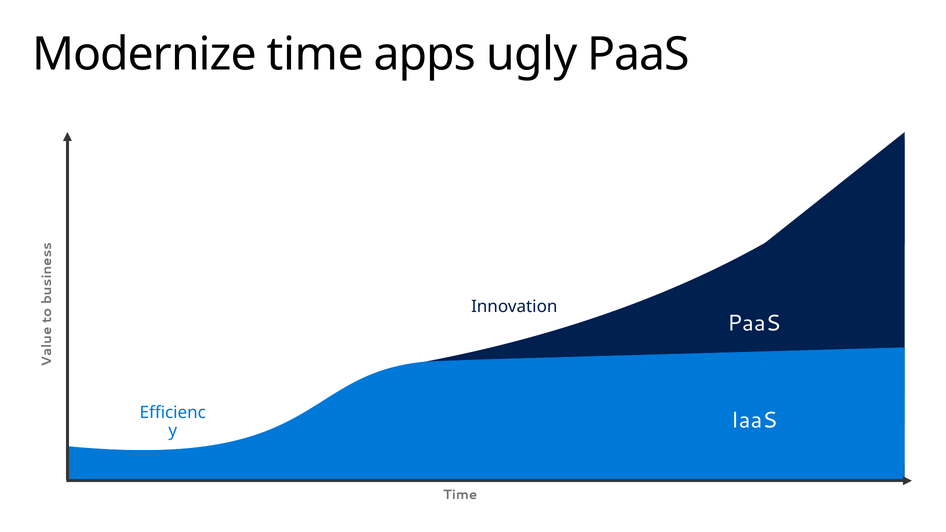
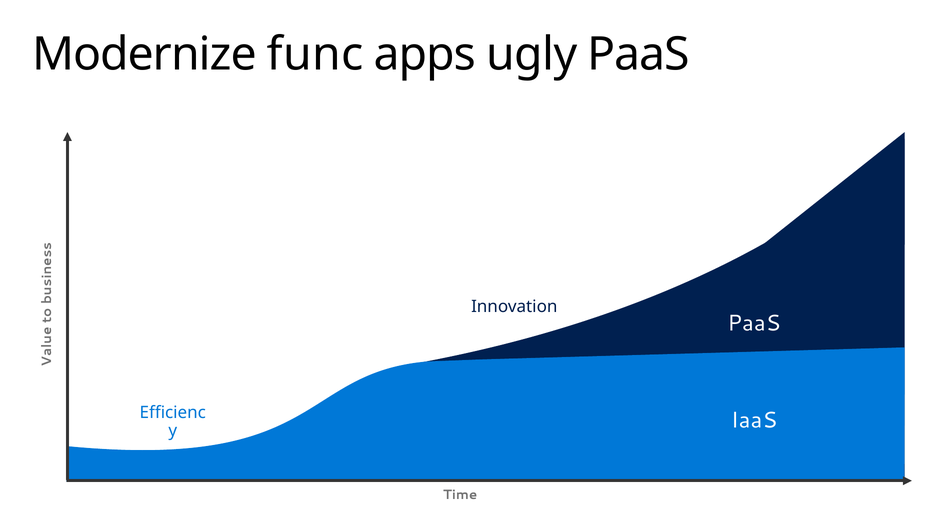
Modernize time: time -> func
